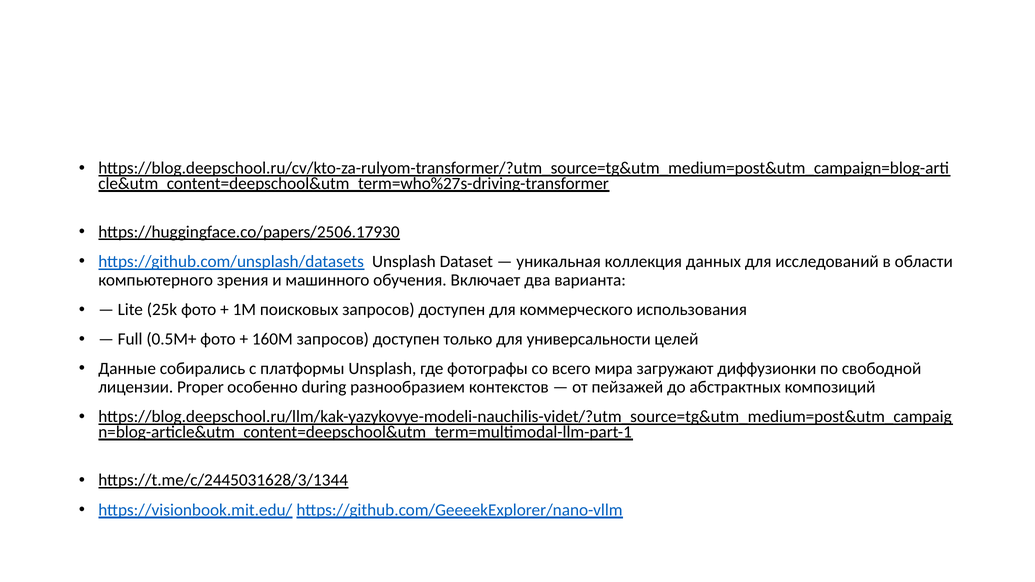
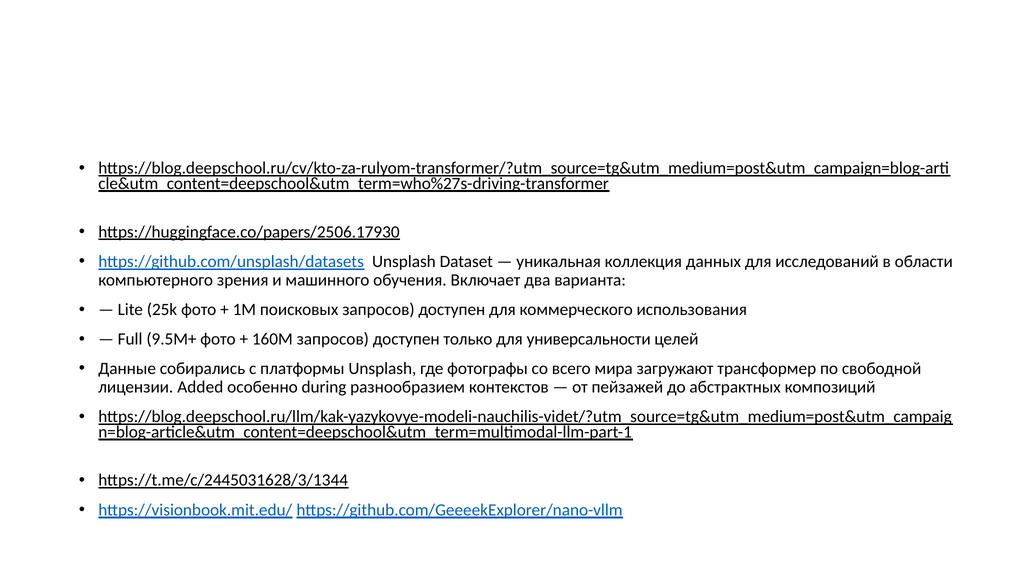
0.5M+: 0.5M+ -> 9.5M+
диффузионки: диффузионки -> трансформер
Proper: Proper -> Added
